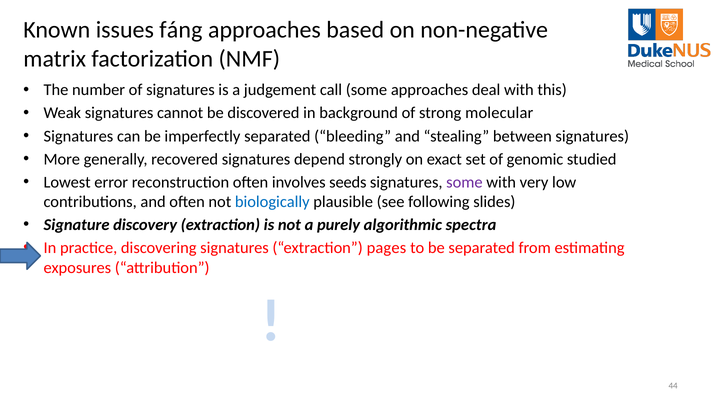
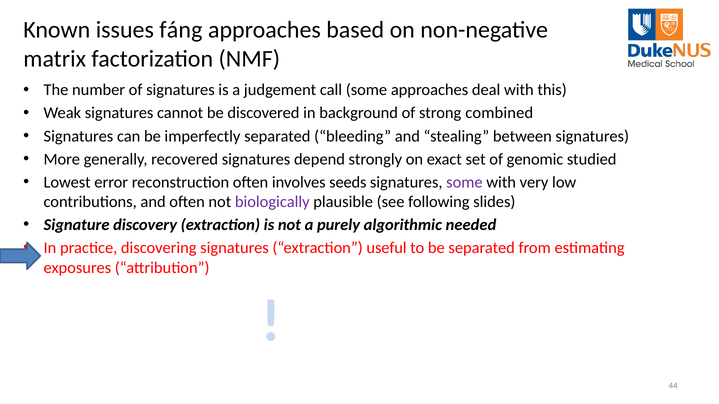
molecular: molecular -> combined
biologically colour: blue -> purple
spectra: spectra -> needed
pages: pages -> useful
